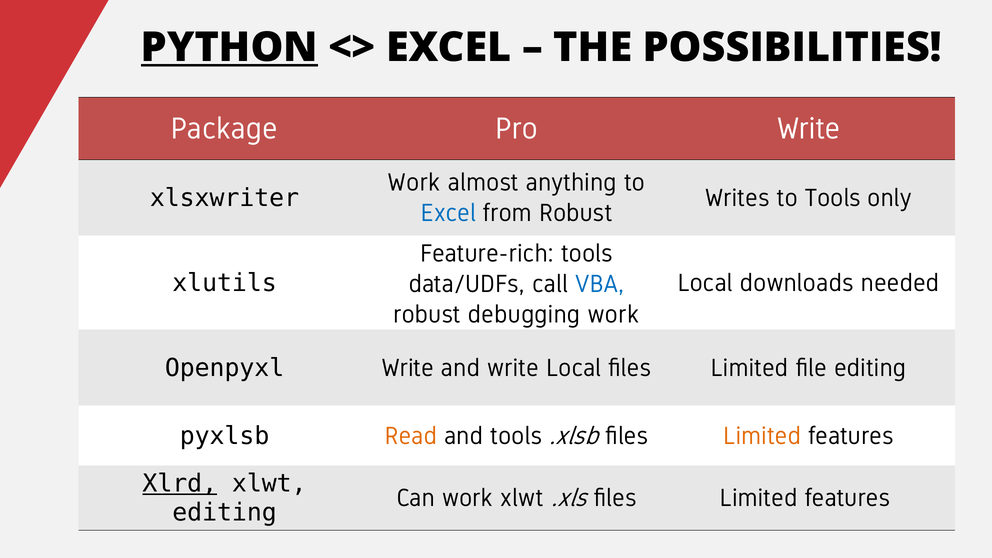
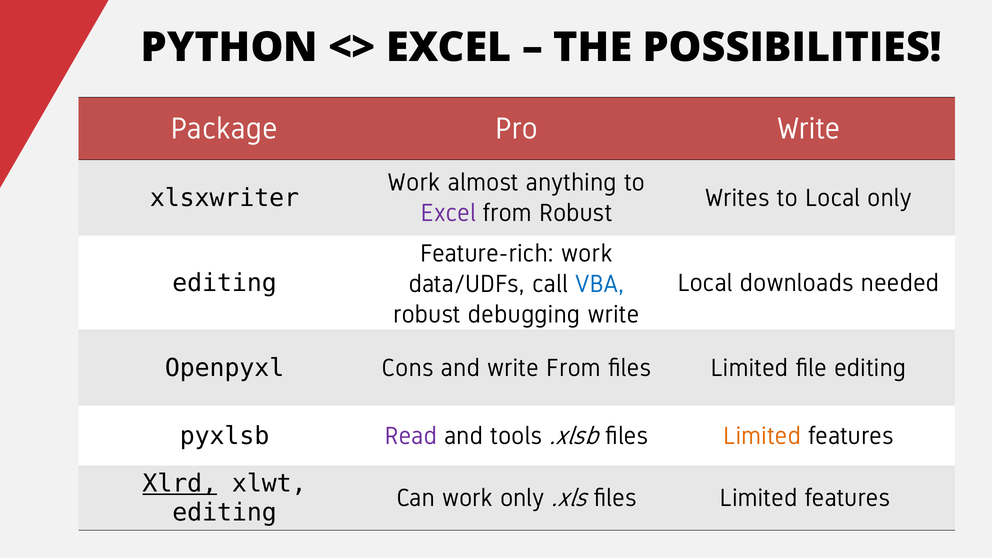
PYTHON underline: present -> none
to Tools: Tools -> Local
Excel at (448, 213) colour: blue -> purple
Feature-rich tools: tools -> work
xlutils at (225, 283): xlutils -> editing
debugging work: work -> write
Openpyxl Write: Write -> Cons
write Local: Local -> From
Read colour: orange -> purple
work xlwt: xlwt -> only
